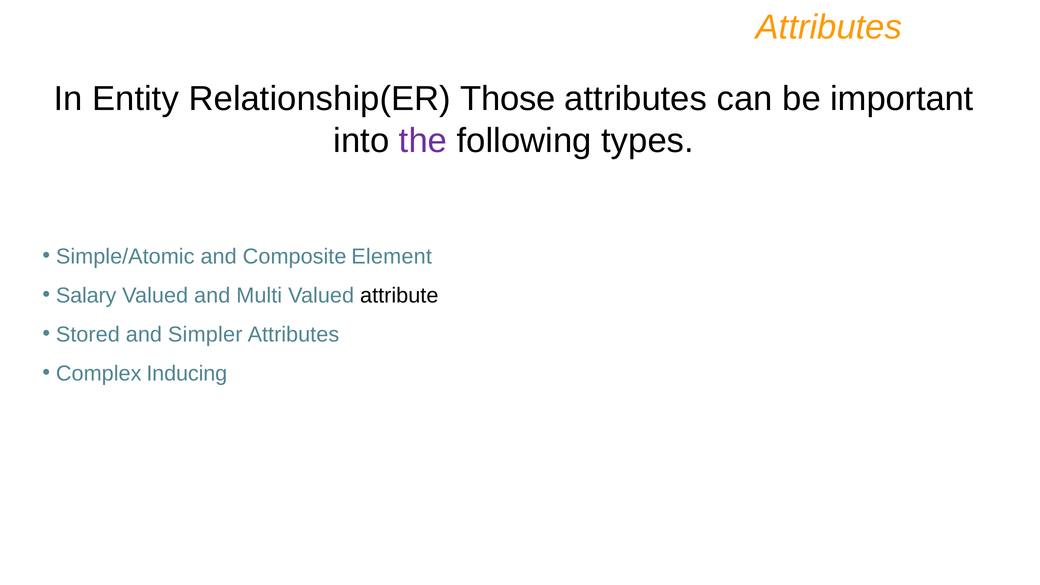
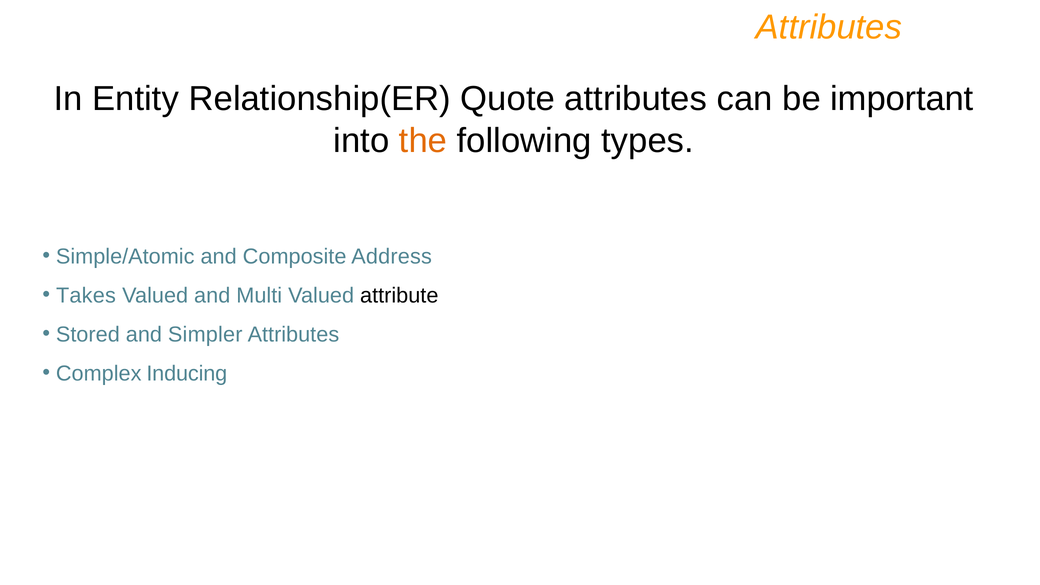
Those: Those -> Quote
the colour: purple -> orange
Element: Element -> Address
Salary: Salary -> Takes
